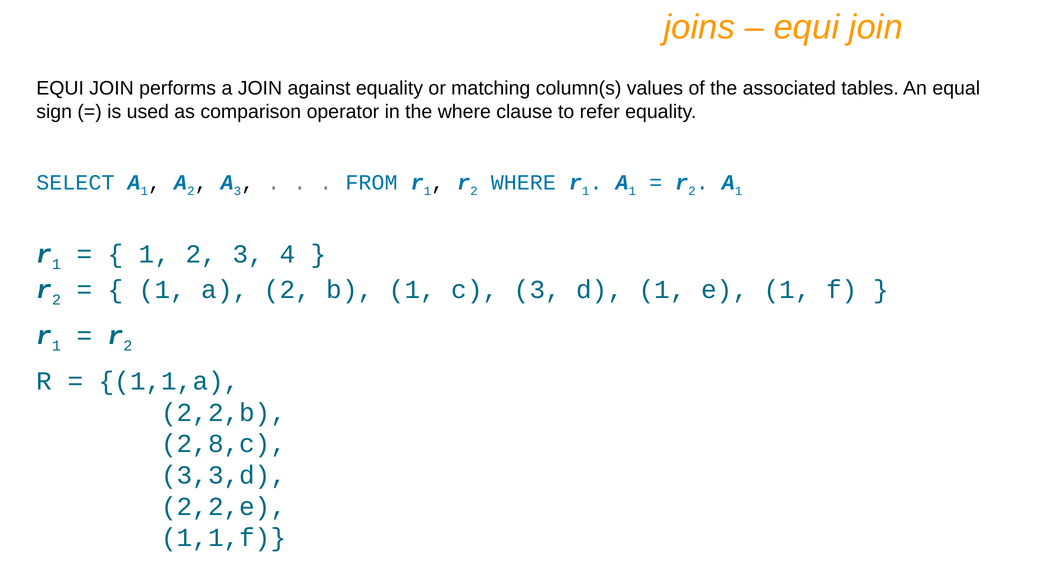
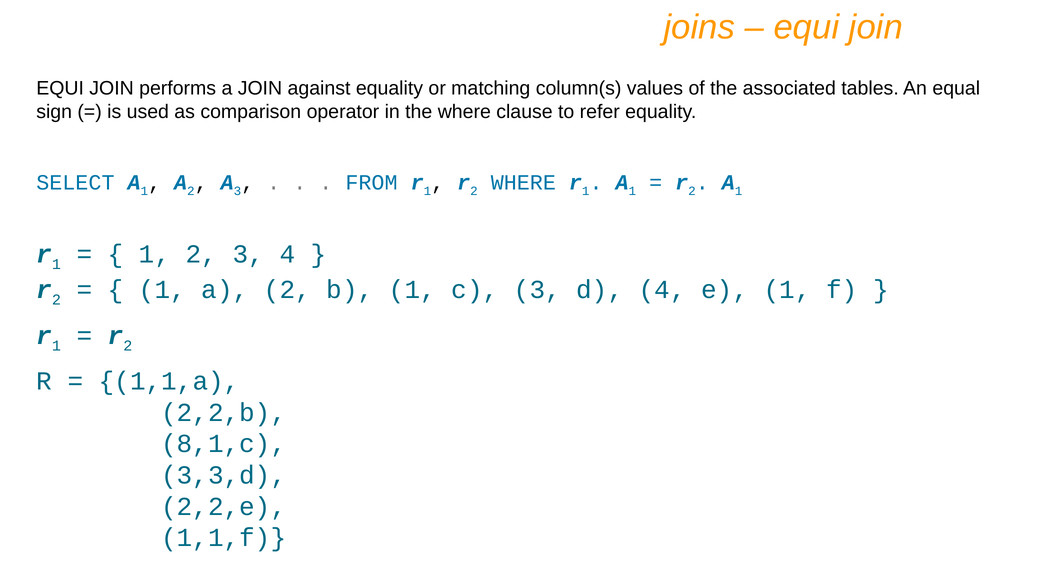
d 1: 1 -> 4
2,8,c: 2,8,c -> 8,1,c
